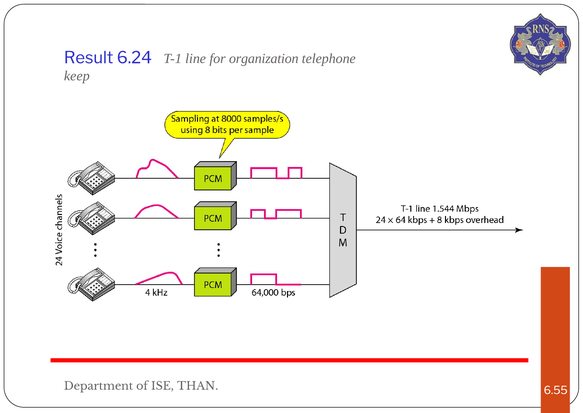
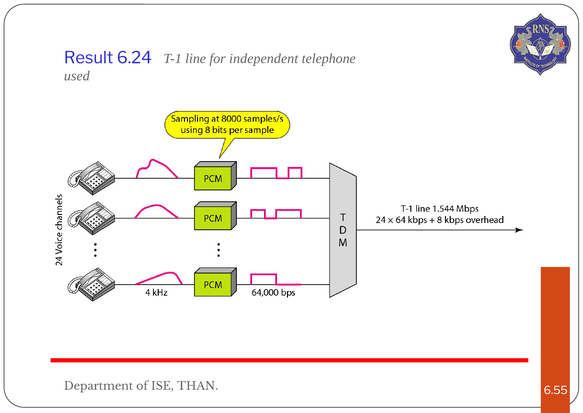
organization: organization -> independent
keep: keep -> used
